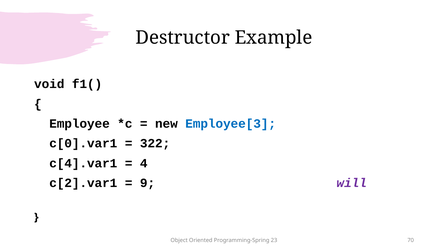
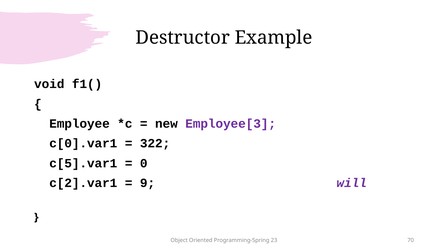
Employee[3 colour: blue -> purple
c[4].var1: c[4].var1 -> c[5].var1
4: 4 -> 0
